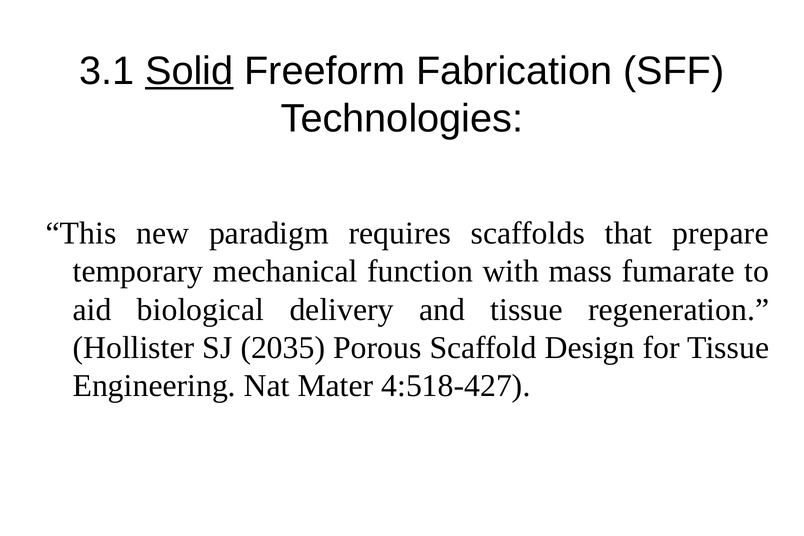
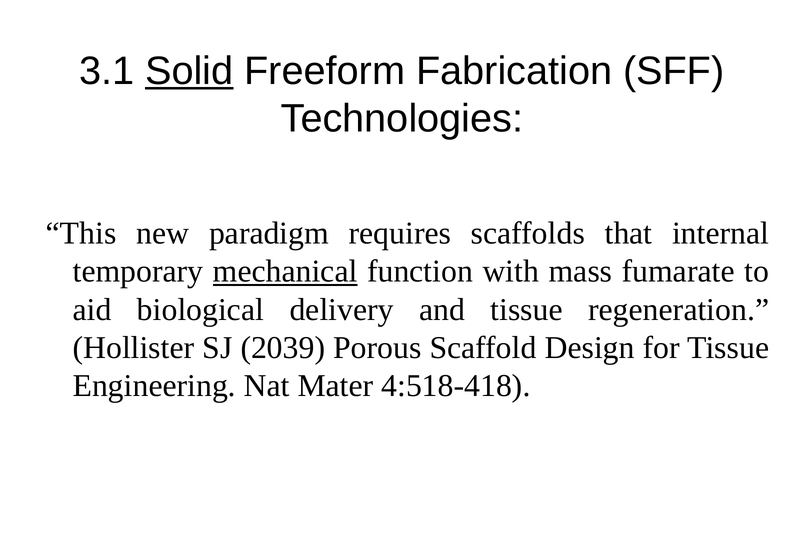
prepare: prepare -> internal
mechanical underline: none -> present
2035: 2035 -> 2039
4:518-427: 4:518-427 -> 4:518-418
